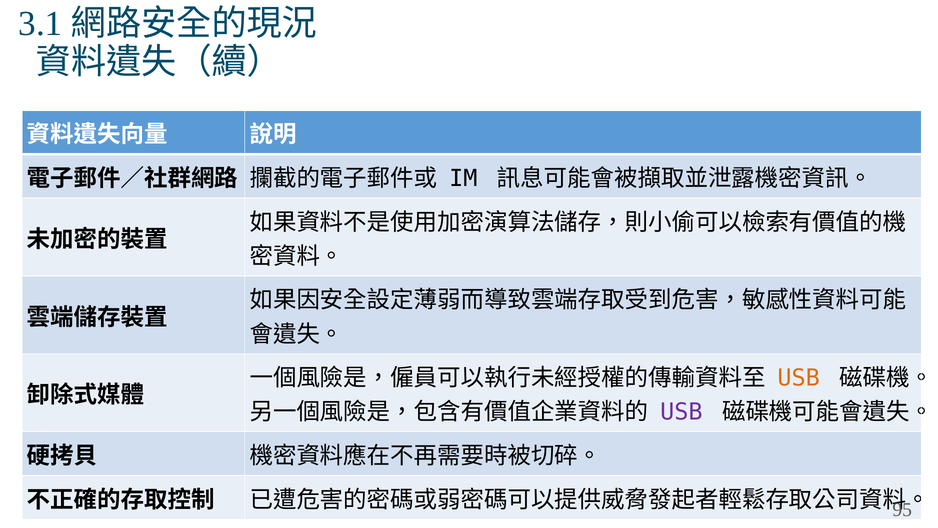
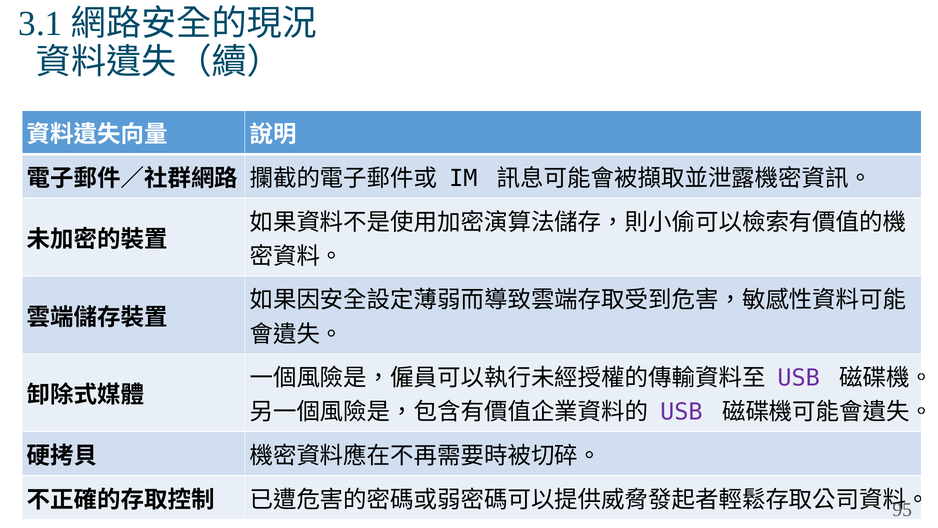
USB at (799, 378) colour: orange -> purple
